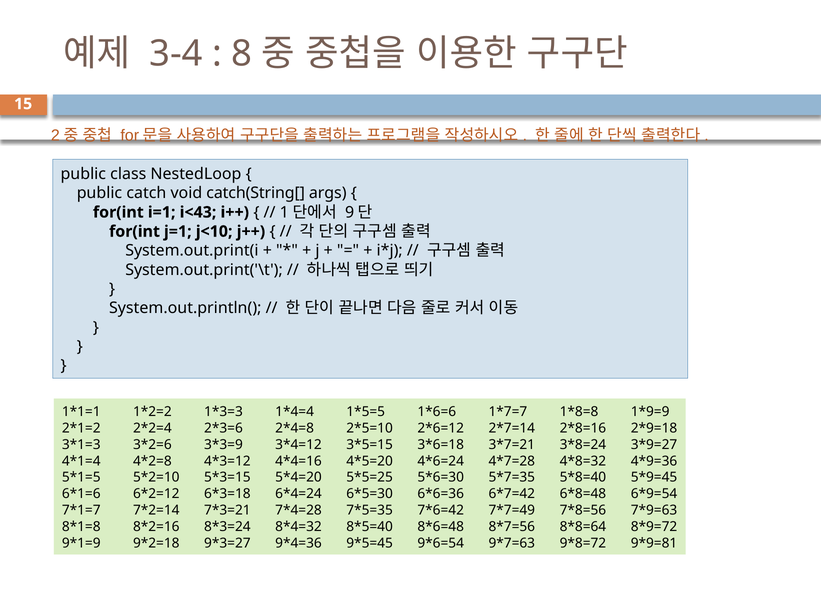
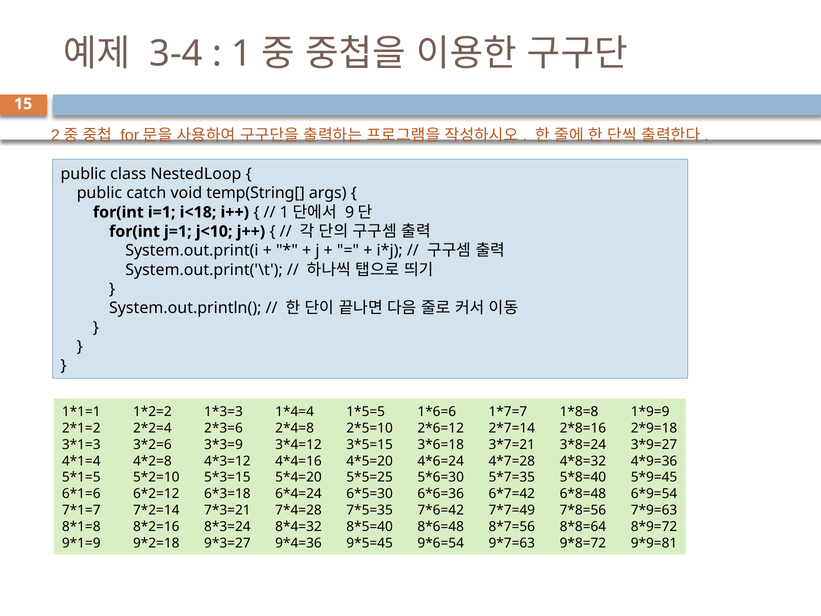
8: 8 -> 1
catch(String[: catch(String[ -> temp(String[
i<43: i<43 -> i<18
